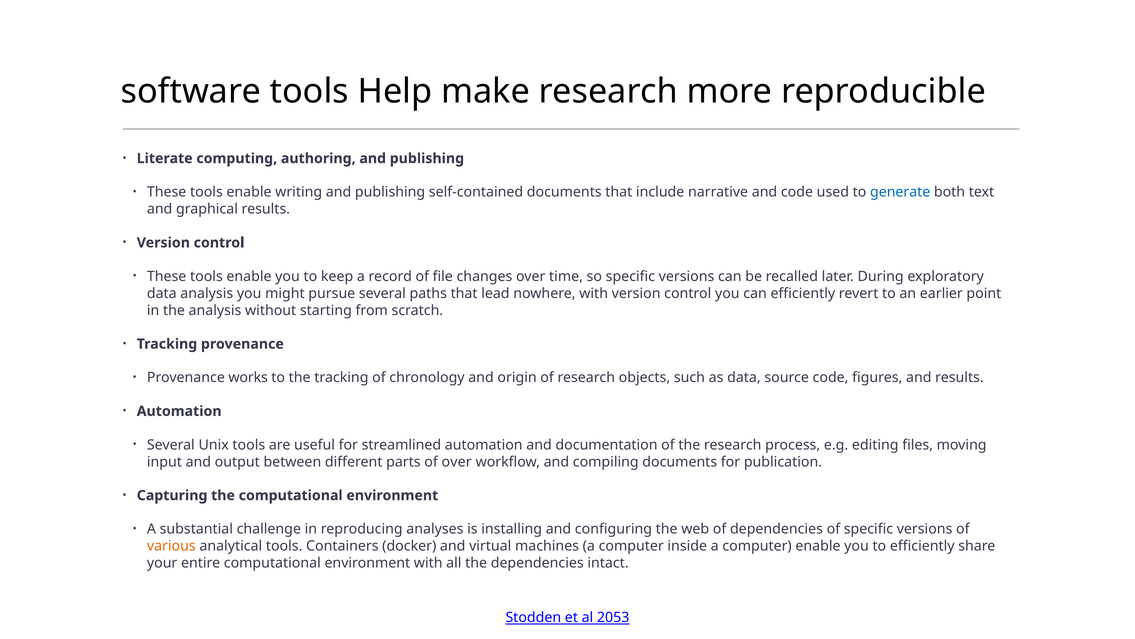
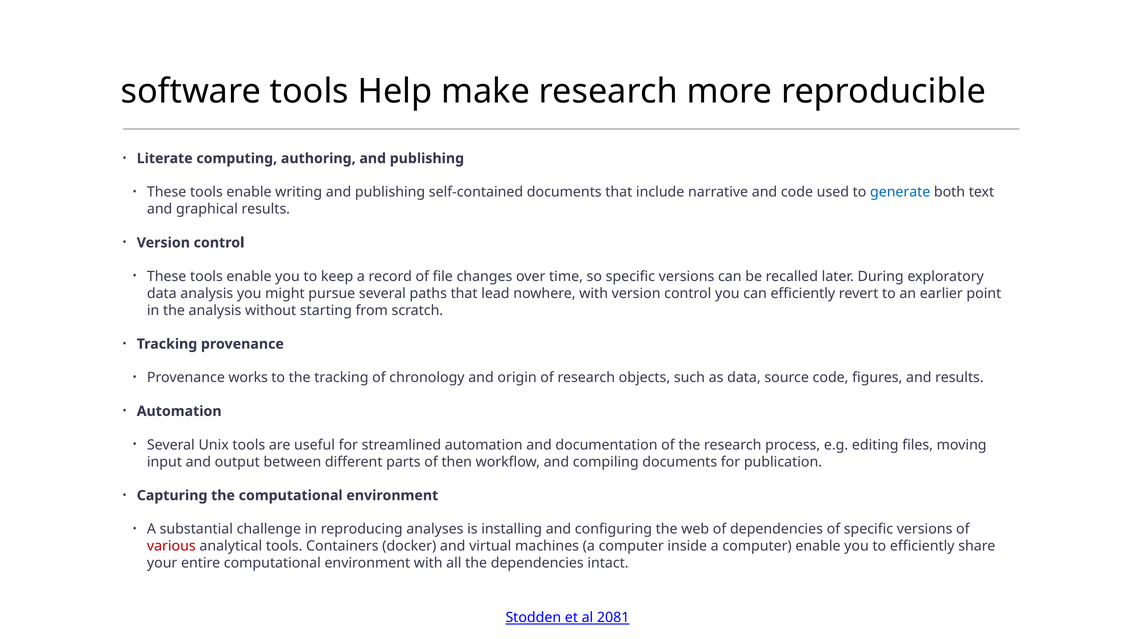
of over: over -> then
various colour: orange -> red
2053: 2053 -> 2081
